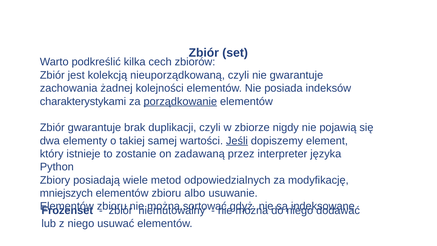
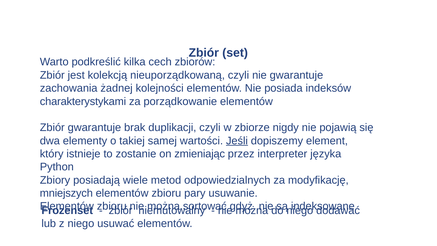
porządkowanie underline: present -> none
zadawaną: zadawaną -> zmieniając
albo: albo -> pary
